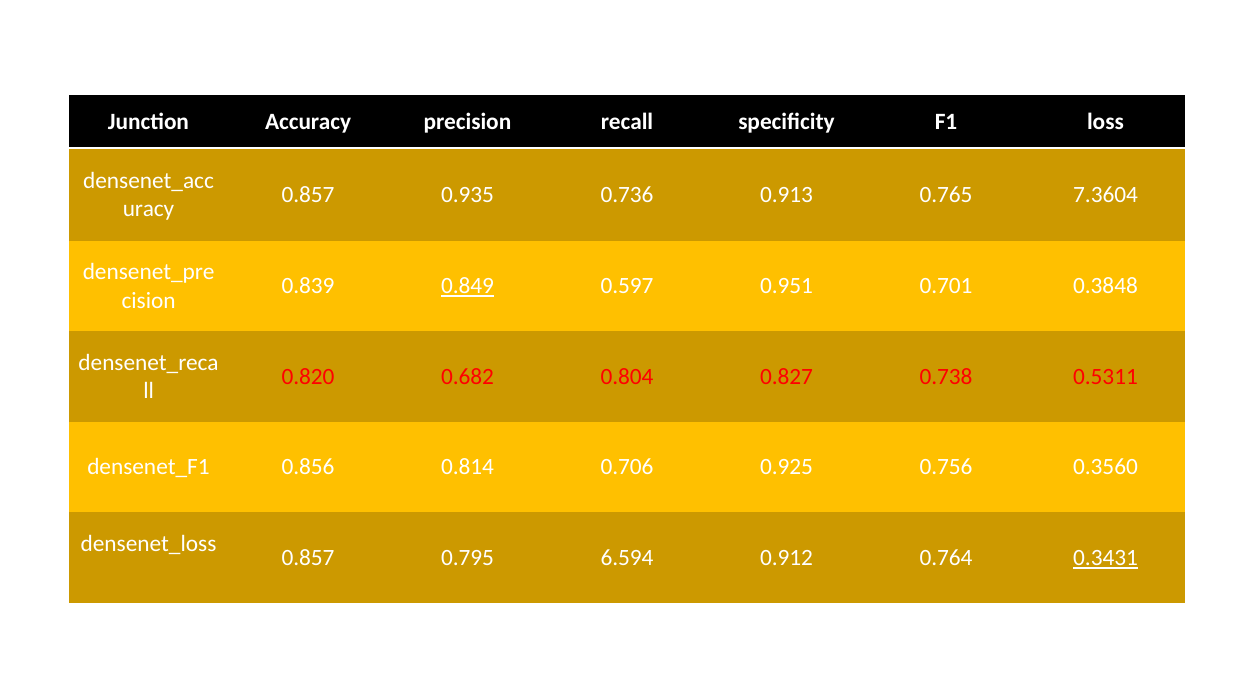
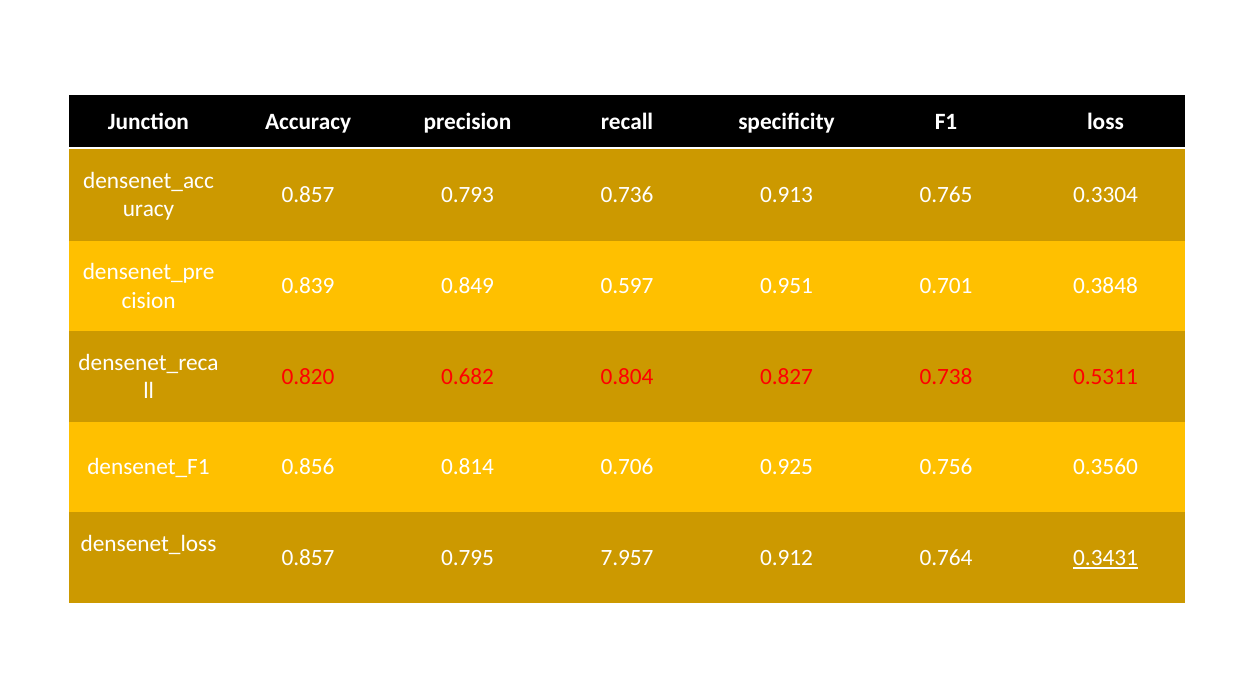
0.935: 0.935 -> 0.793
7.3604: 7.3604 -> 0.3304
0.849 underline: present -> none
6.594: 6.594 -> 7.957
